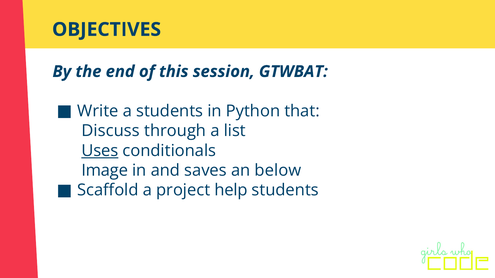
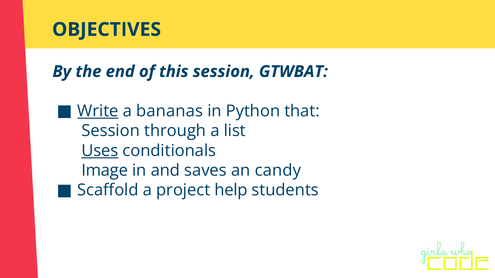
Write underline: none -> present
a students: students -> bananas
Discuss at (111, 131): Discuss -> Session
below: below -> candy
